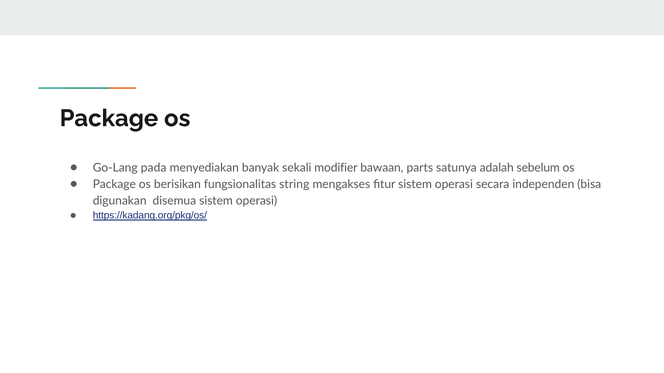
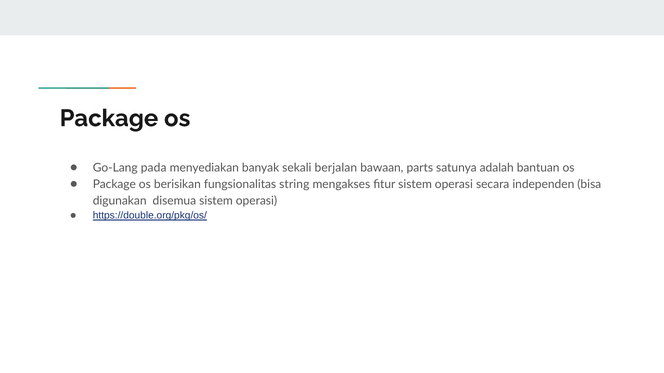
modifier: modifier -> berjalan
sebelum: sebelum -> bantuan
https://kadang.org/pkg/os/: https://kadang.org/pkg/os/ -> https://double.org/pkg/os/
